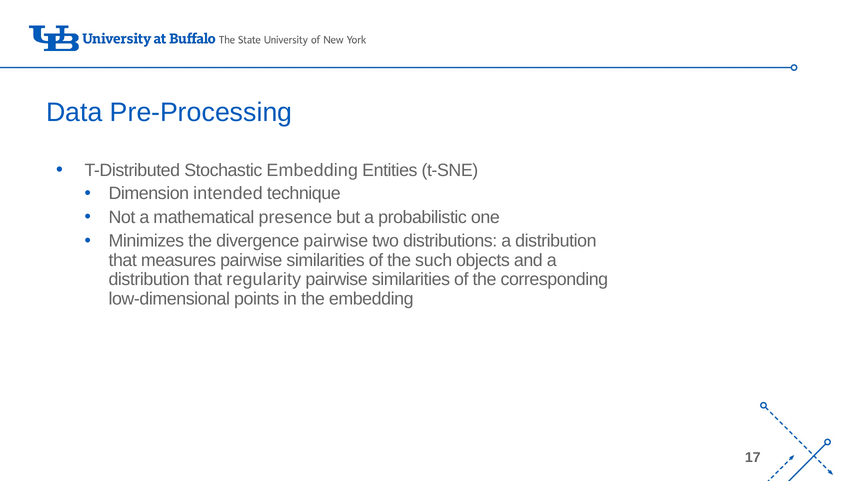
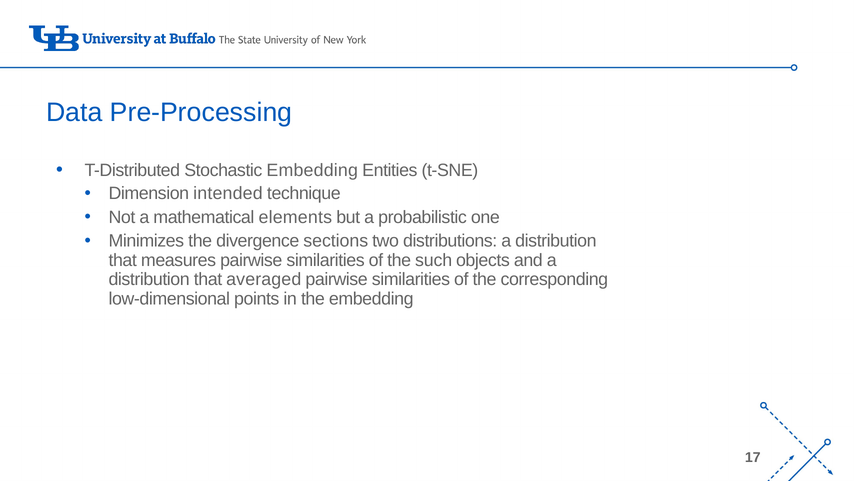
presence: presence -> elements
divergence pairwise: pairwise -> sections
regularity: regularity -> averaged
